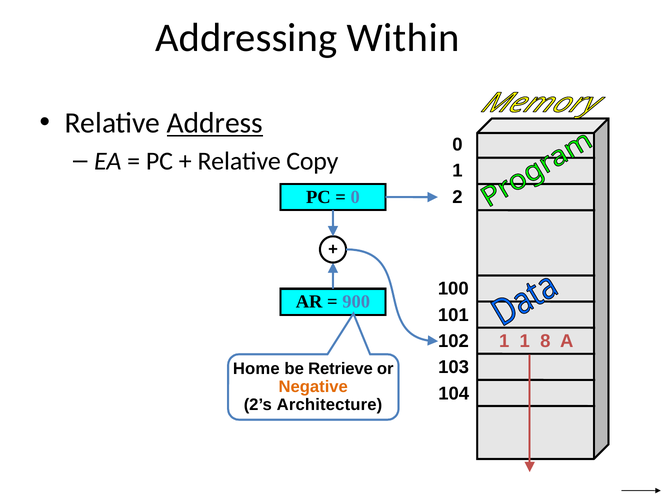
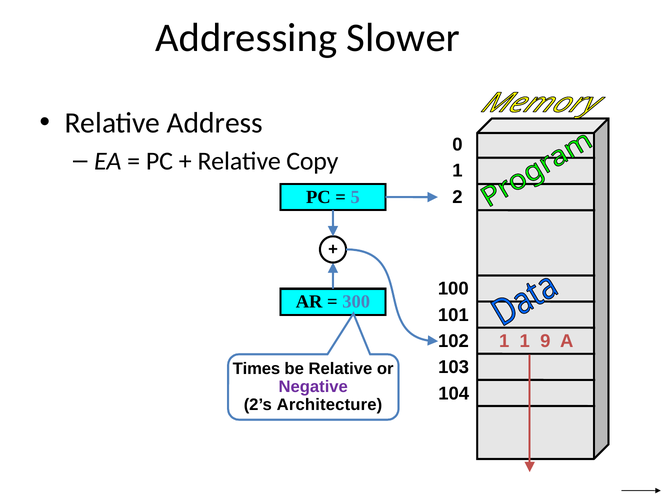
Within: Within -> Slower
Address underline: present -> none
0 at (355, 197): 0 -> 5
900: 900 -> 300
8: 8 -> 9
Home: Home -> Times
be Retrieve: Retrieve -> Relative
Negative colour: orange -> purple
